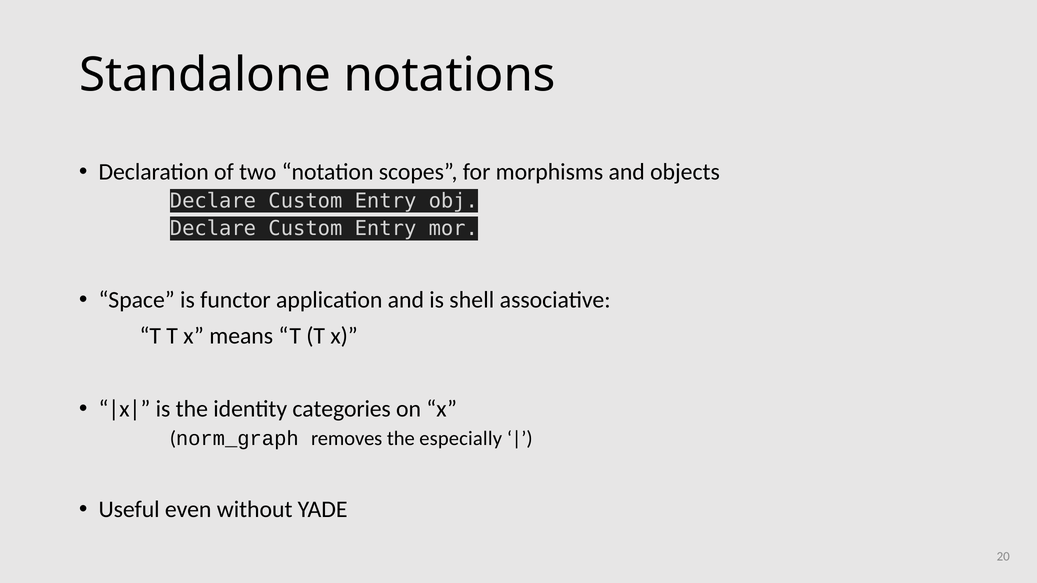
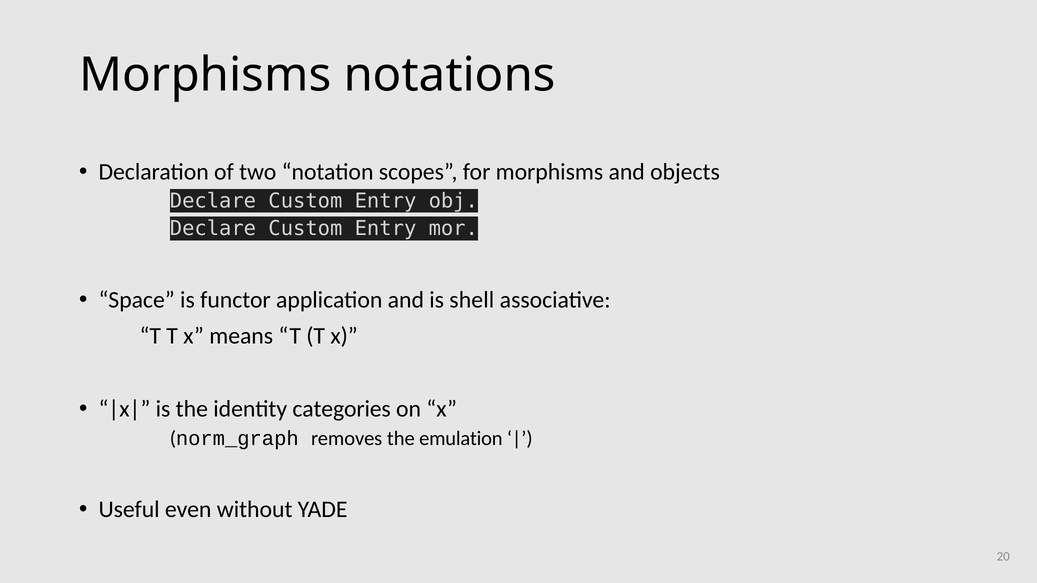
Standalone at (205, 75): Standalone -> Morphisms
especially: especially -> emulation
